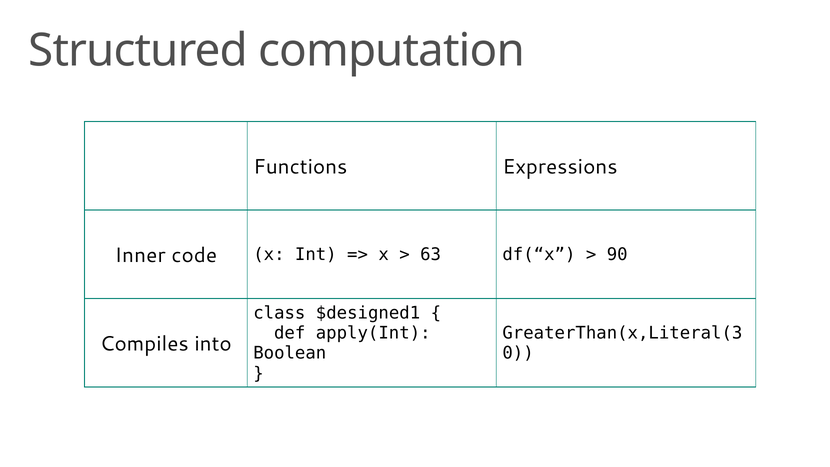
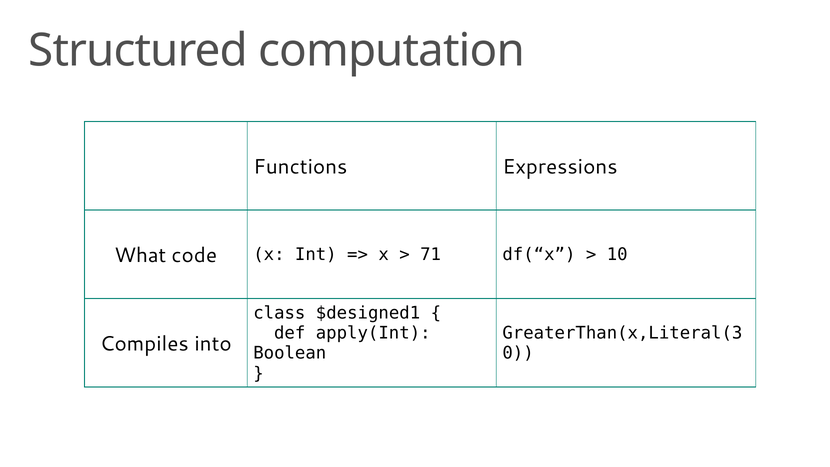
Inner: Inner -> What
63: 63 -> 71
90: 90 -> 10
